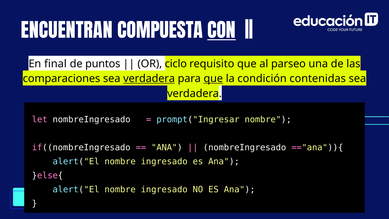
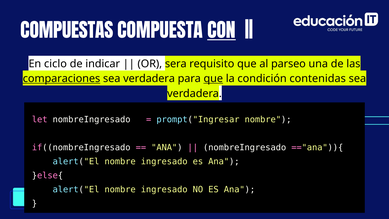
ENCUENTRAN: ENCUENTRAN -> COMPUESTAS
final: final -> ciclo
puntos: puntos -> indicar
ciclo: ciclo -> sera
comparaciones underline: none -> present
verdadera at (149, 79) underline: present -> none
